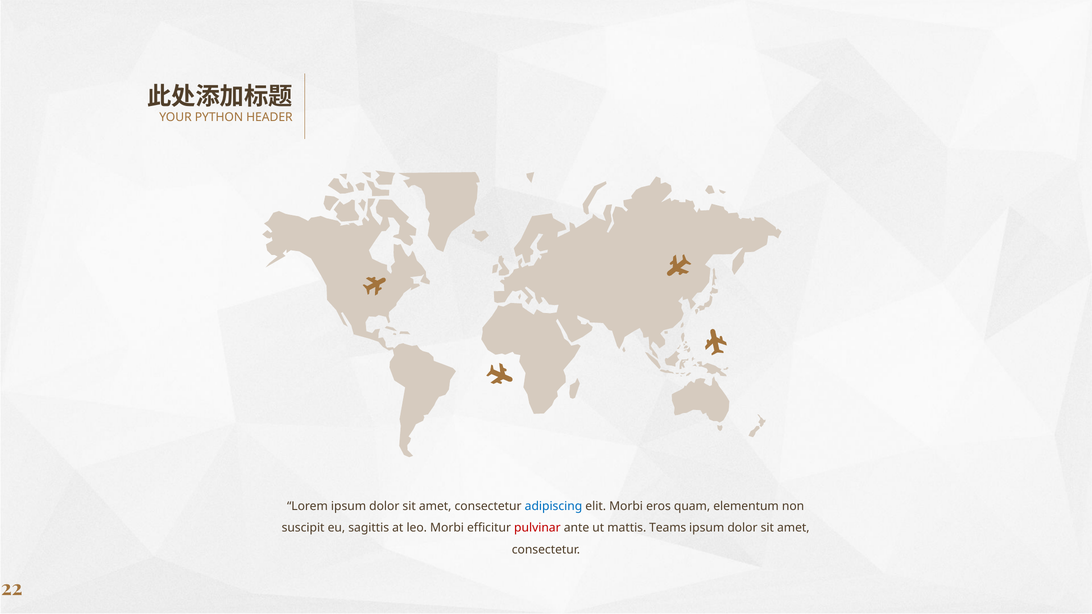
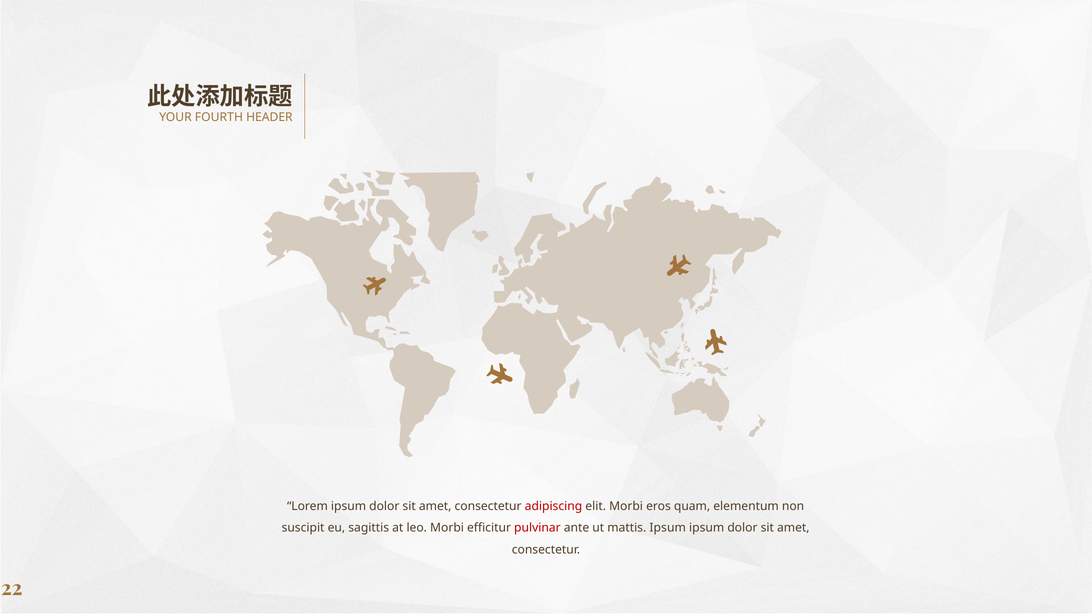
PYTHON: PYTHON -> FOURTH
adipiscing colour: blue -> red
mattis Teams: Teams -> Ipsum
